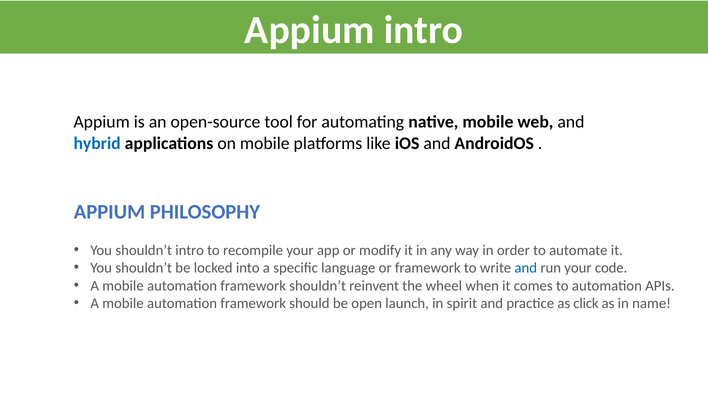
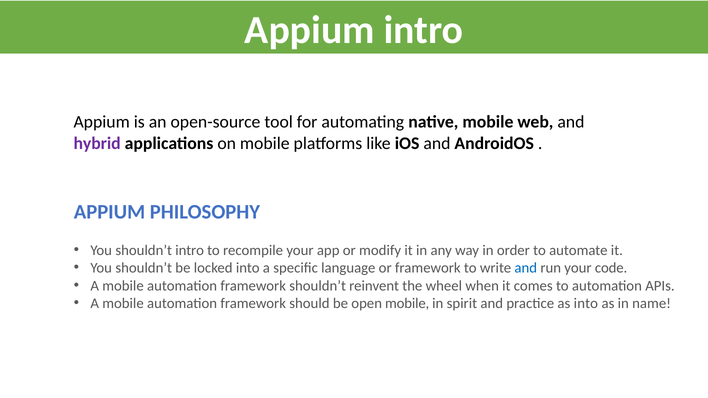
hybrid colour: blue -> purple
open launch: launch -> mobile
as click: click -> into
